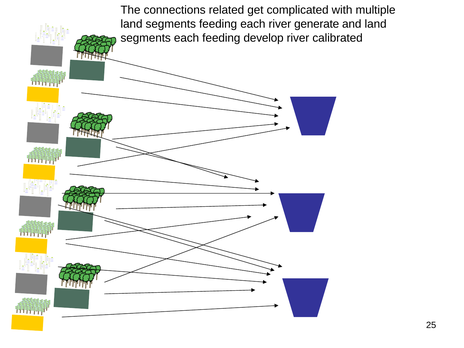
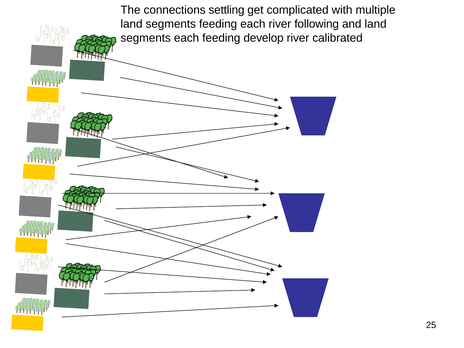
related: related -> settling
generate: generate -> following
